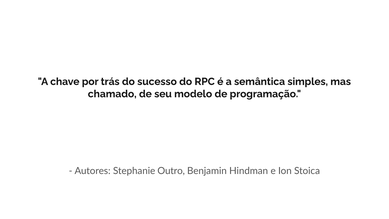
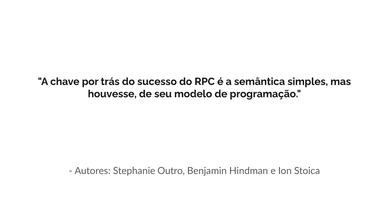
chamado: chamado -> houvesse
